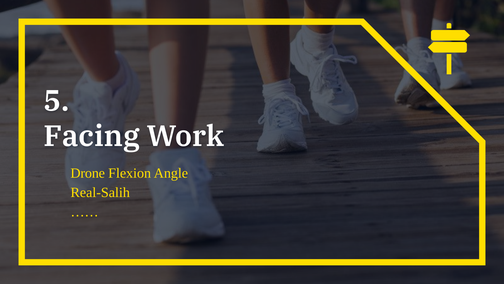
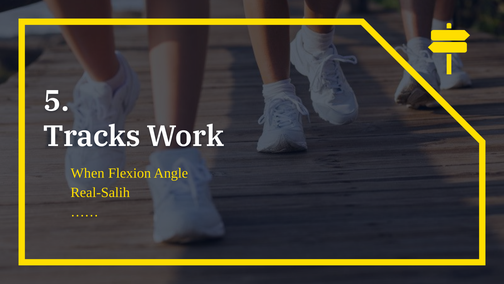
Facing: Facing -> Tracks
Drone: Drone -> When
